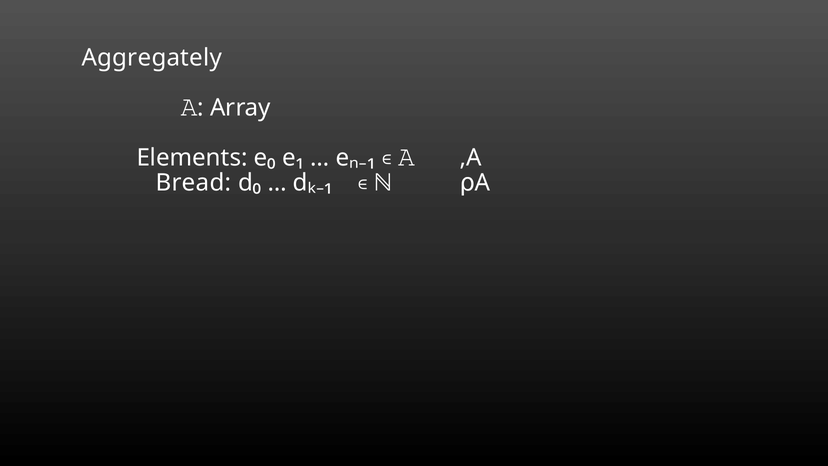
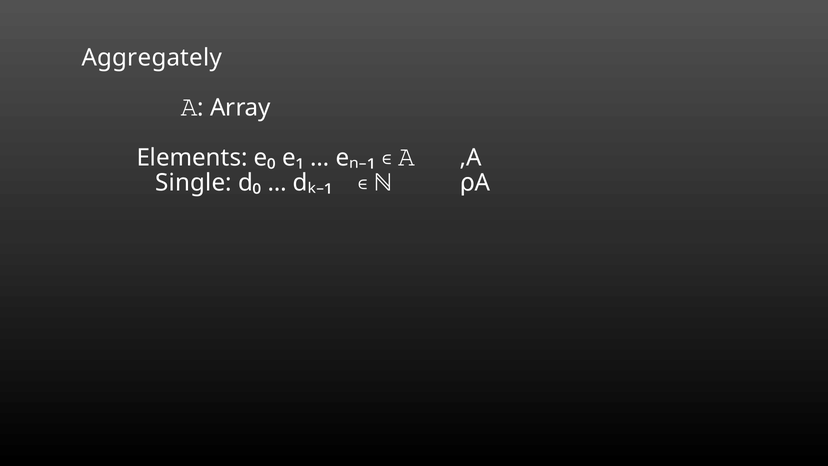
Bread: Bread -> Single
